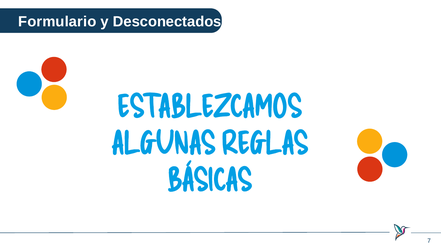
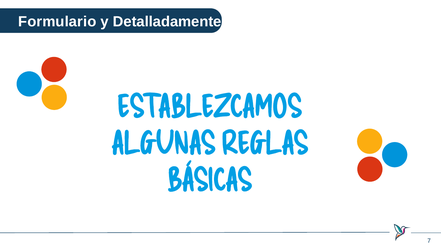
Desconectados: Desconectados -> Detalladamente
